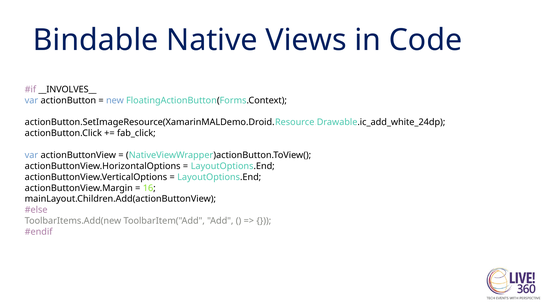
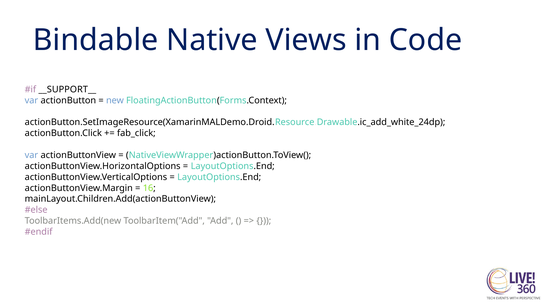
__INVOLVES__: __INVOLVES__ -> __SUPPORT__
